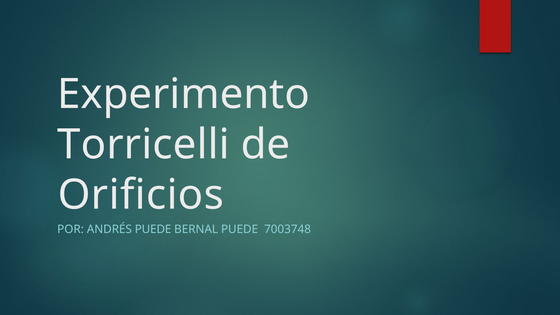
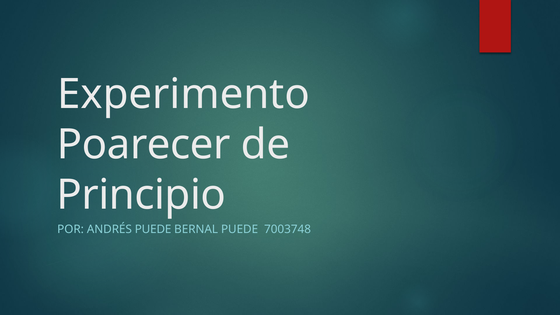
Torricelli: Torricelli -> Poarecer
Orificios: Orificios -> Principio
